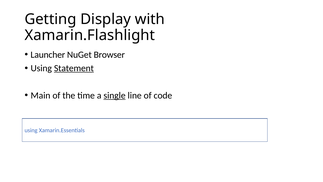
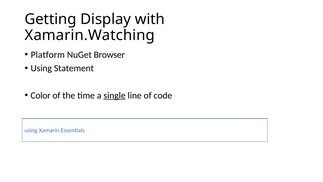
Xamarin.Flashlight: Xamarin.Flashlight -> Xamarin.Watching
Launcher: Launcher -> Platform
Statement underline: present -> none
Main: Main -> Color
